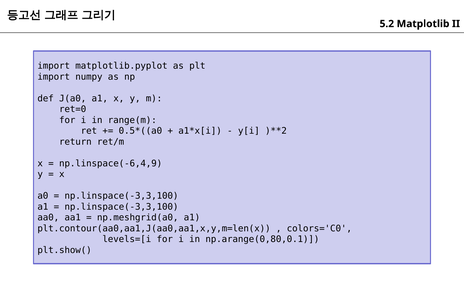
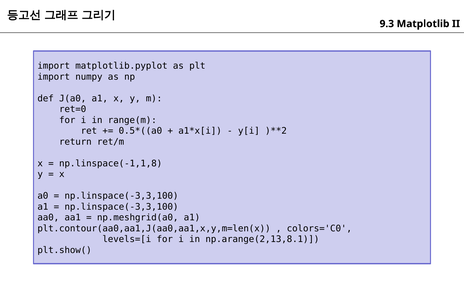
5.2: 5.2 -> 9.3
np.linspace(-6,4,9: np.linspace(-6,4,9 -> np.linspace(-1,1,8
np.arange(0,80,0.1: np.arange(0,80,0.1 -> np.arange(2,13,8.1
